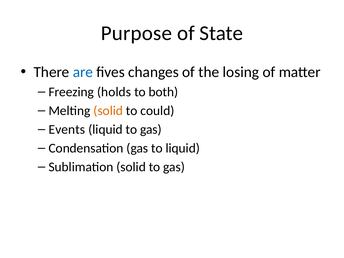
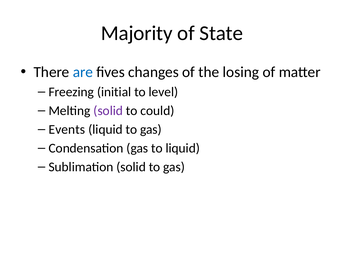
Purpose: Purpose -> Majority
holds: holds -> initial
both: both -> level
solid at (108, 111) colour: orange -> purple
